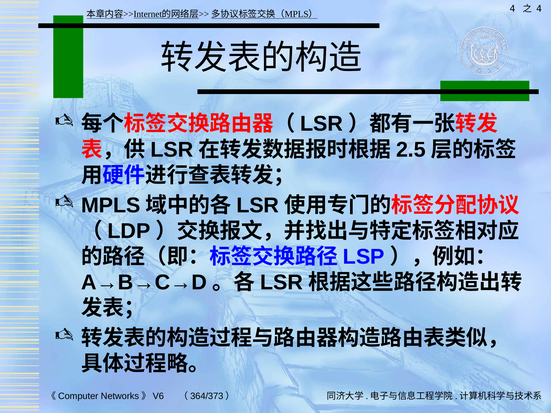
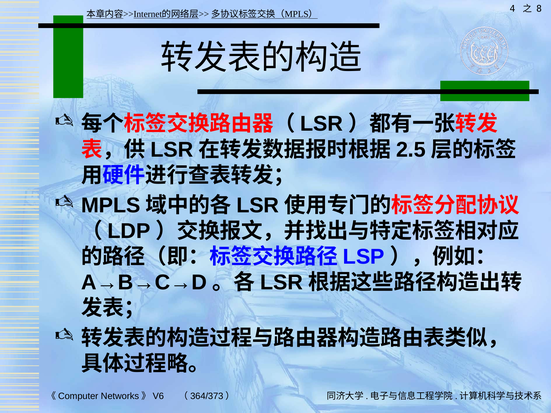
4 at (539, 9): 4 -> 8
